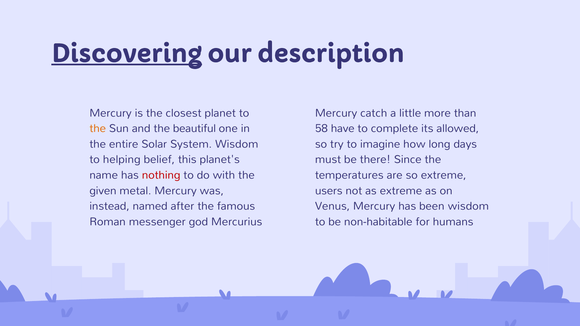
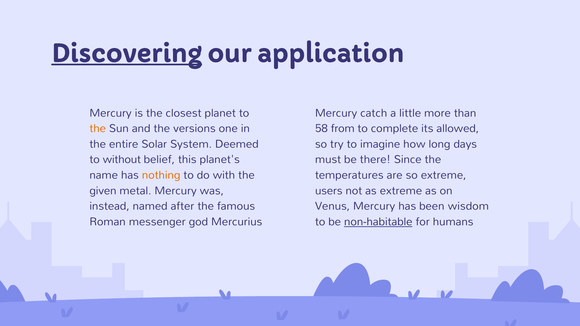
description: description -> application
beautiful: beautiful -> versions
have: have -> from
System Wisdom: Wisdom -> Deemed
helping: helping -> without
nothing colour: red -> orange
non-habitable underline: none -> present
